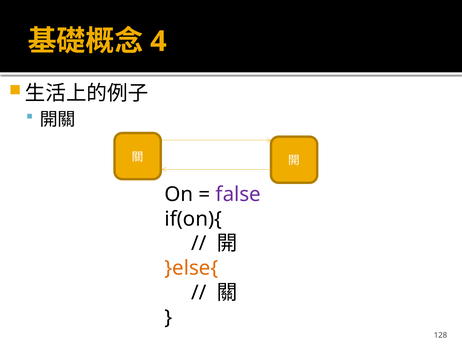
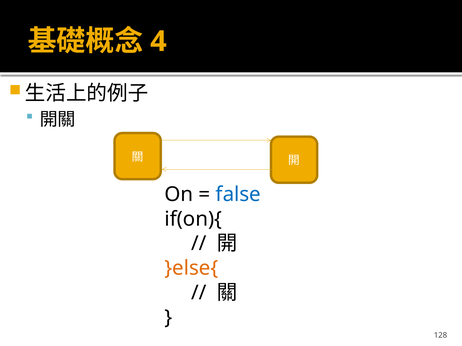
false colour: purple -> blue
